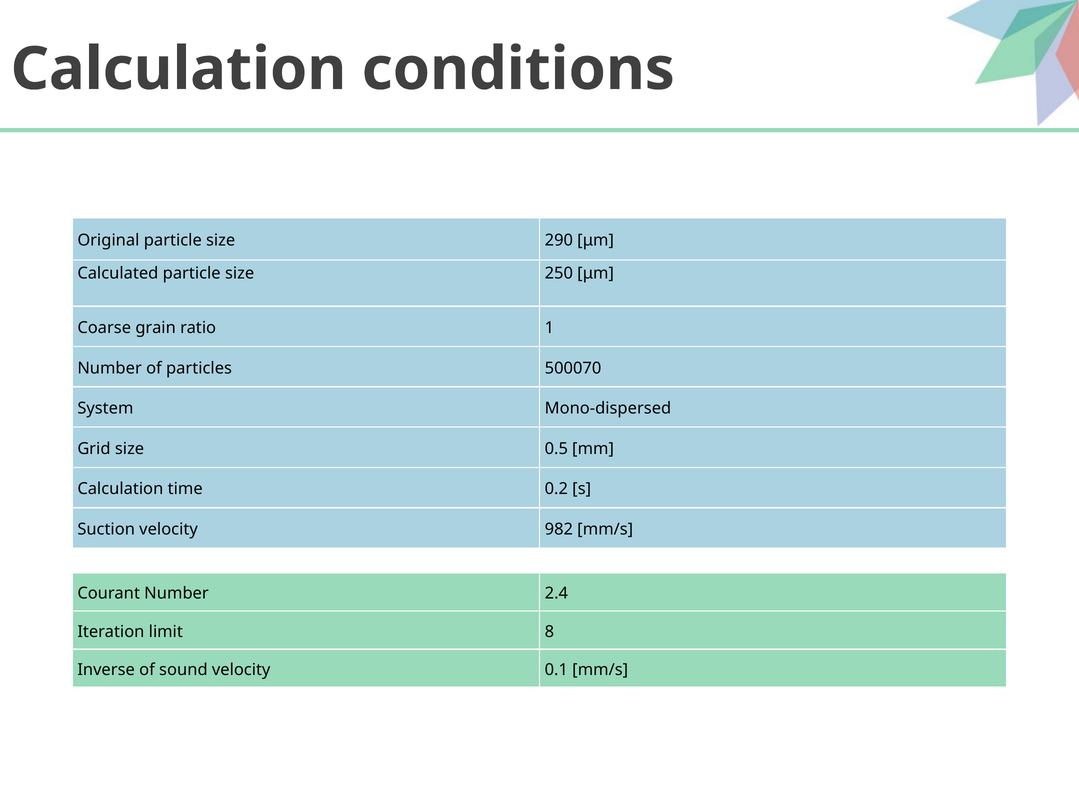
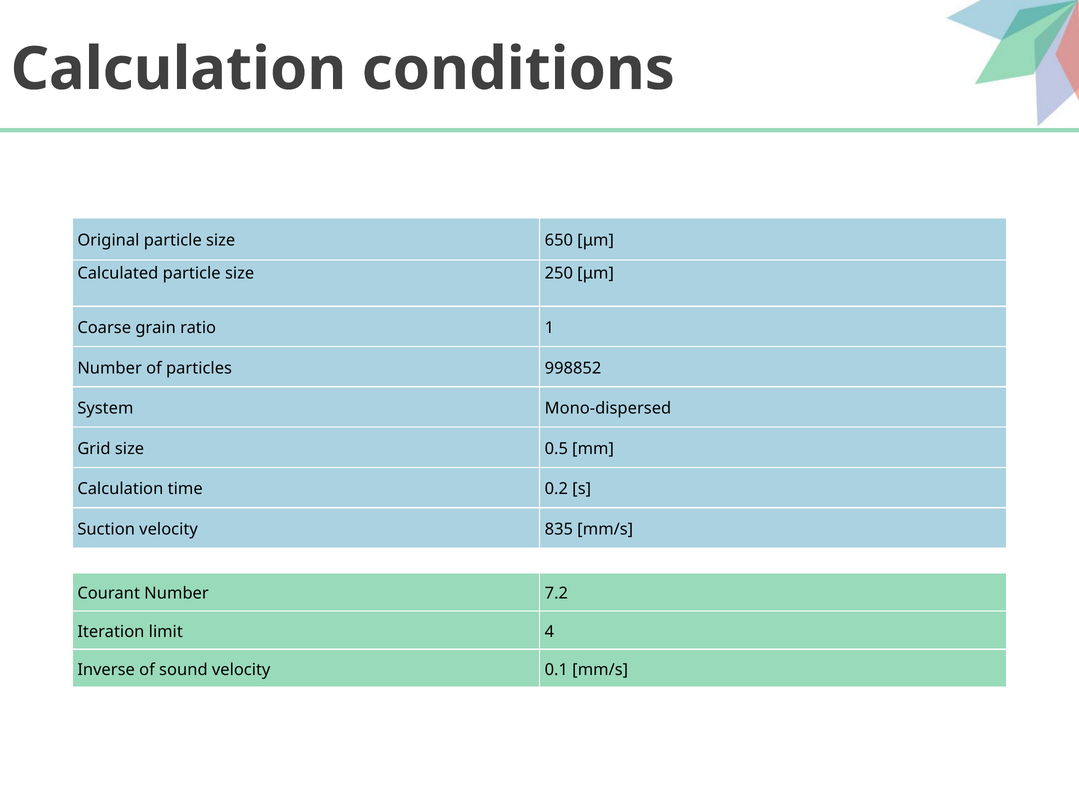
290: 290 -> 650
500070: 500070 -> 998852
982: 982 -> 835
2.4: 2.4 -> 7.2
8: 8 -> 4
